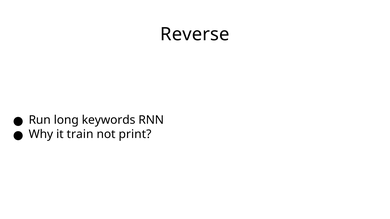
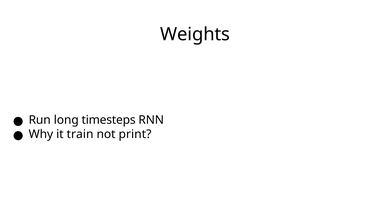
Reverse: Reverse -> Weights
keywords: keywords -> timesteps
